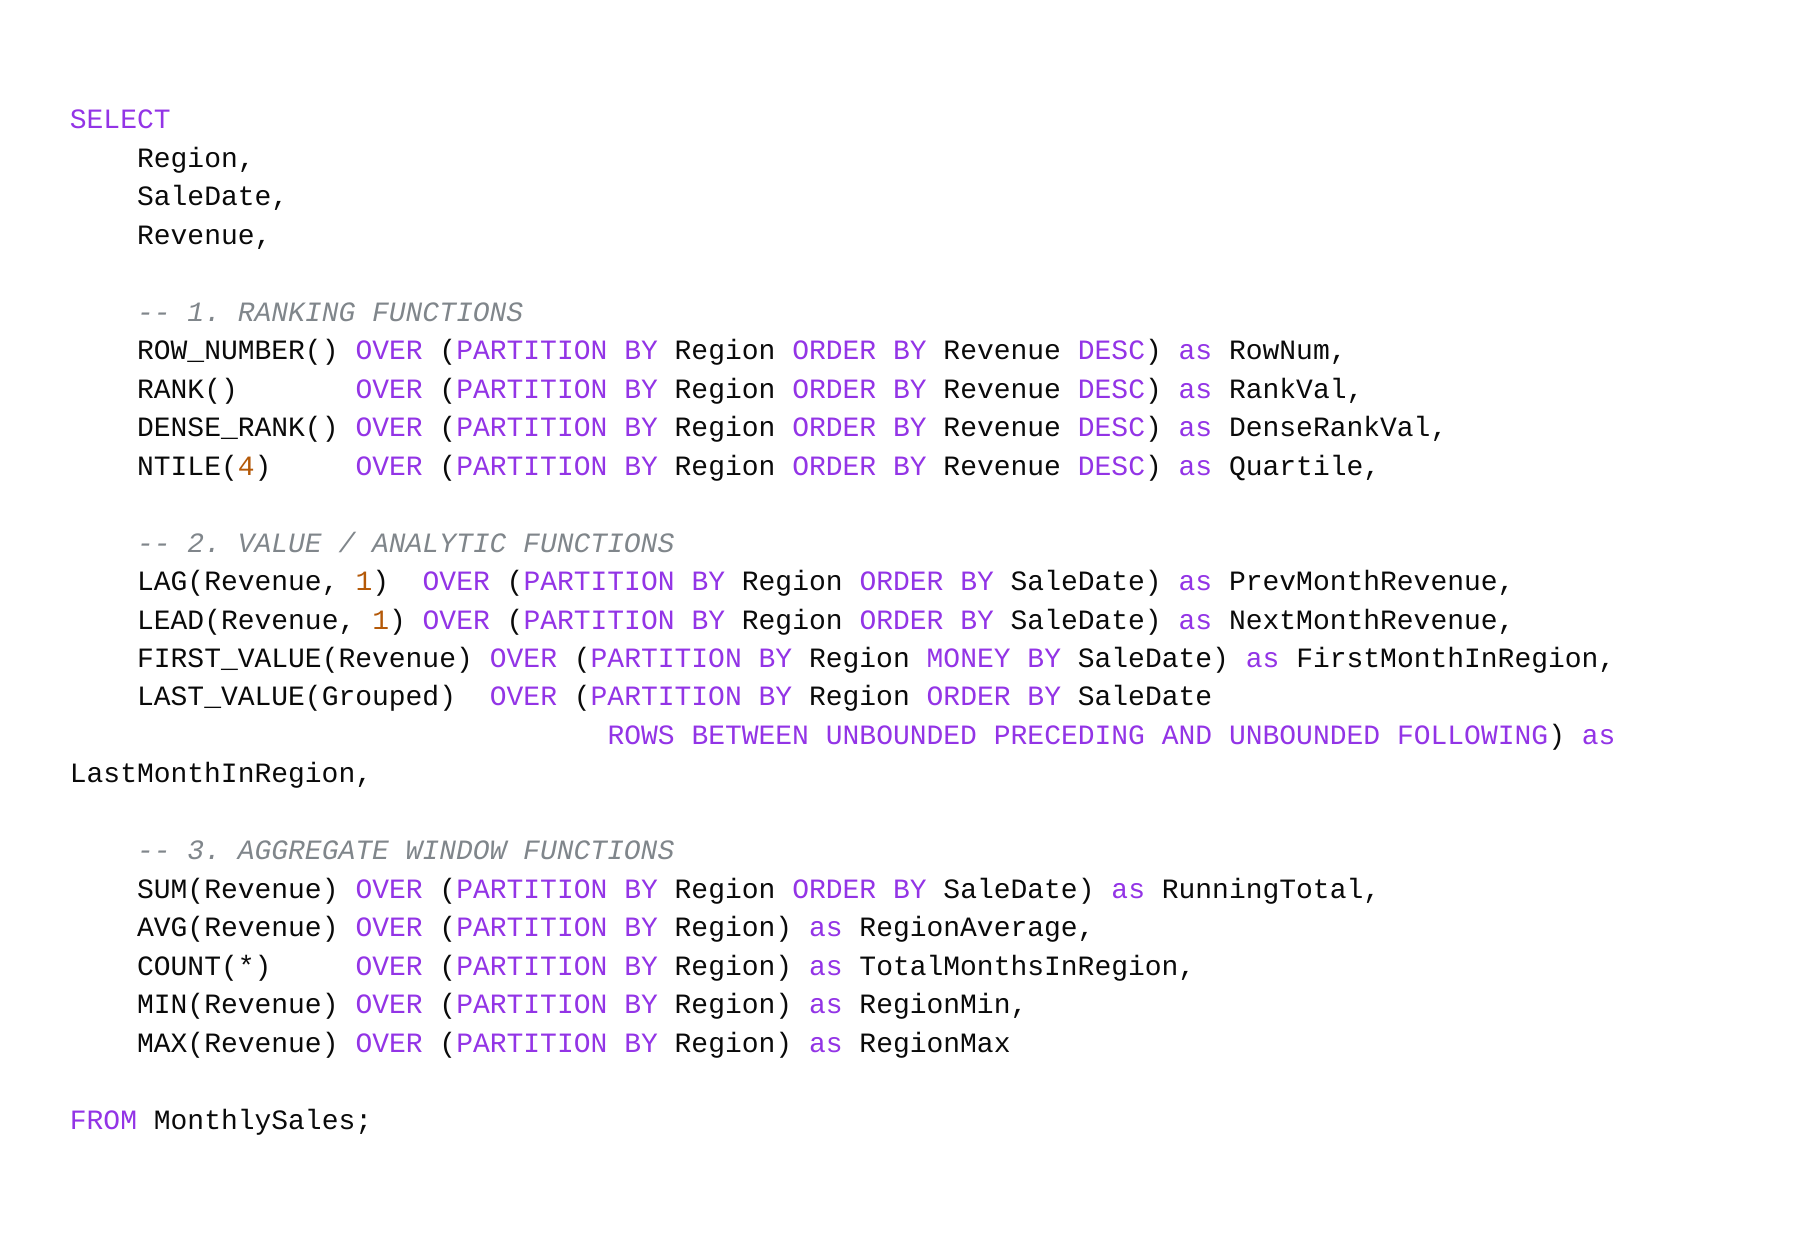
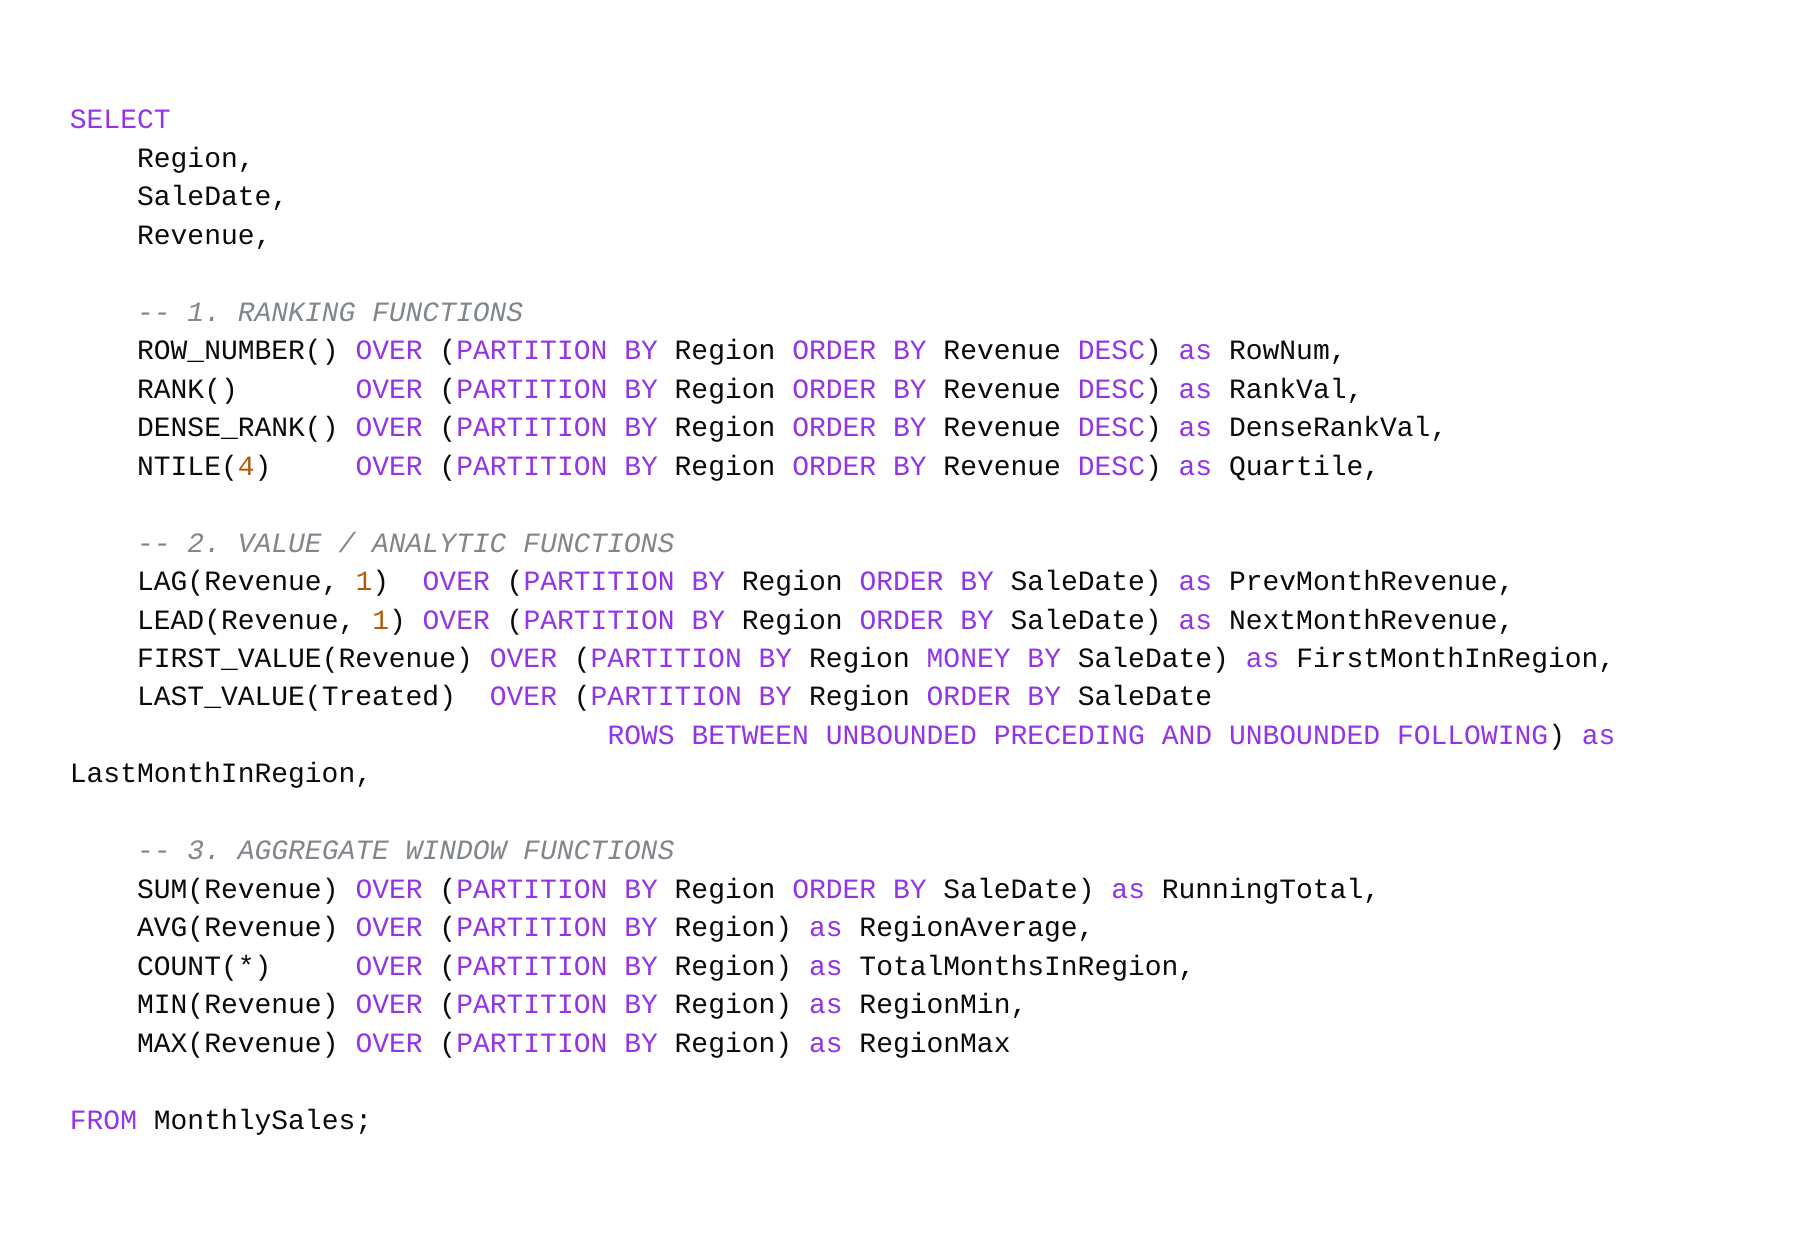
LAST_VALUE(Grouped: LAST_VALUE(Grouped -> LAST_VALUE(Treated
